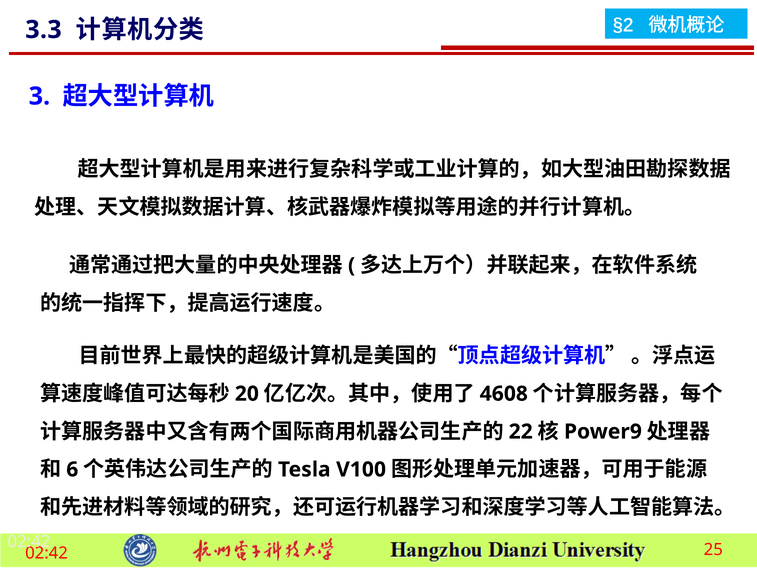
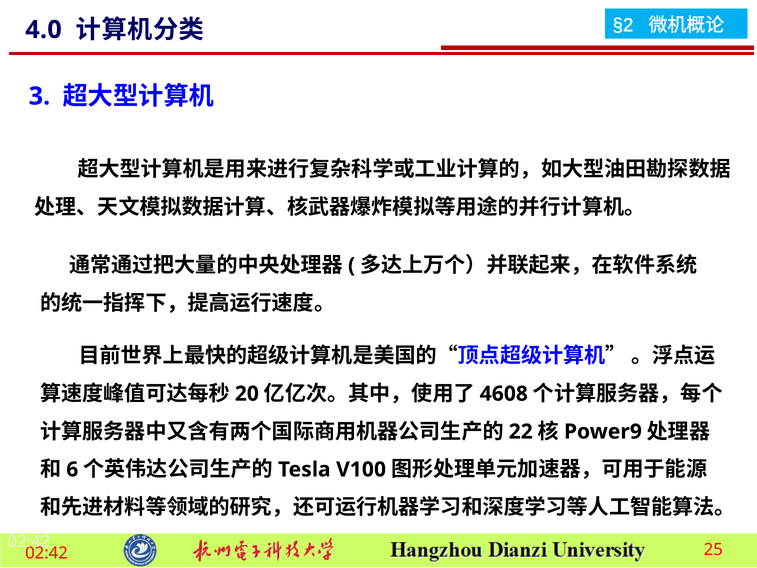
3.3: 3.3 -> 4.0
